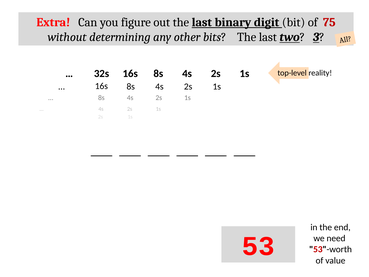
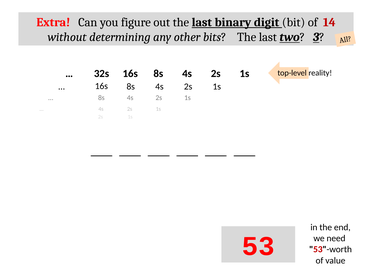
75: 75 -> 14
